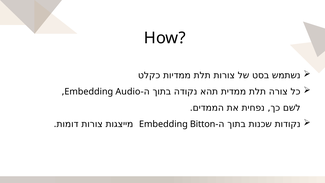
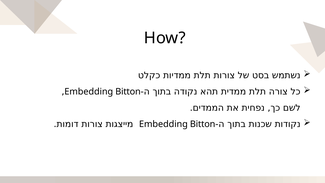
Audio at (128, 92): Audio -> Bitton
